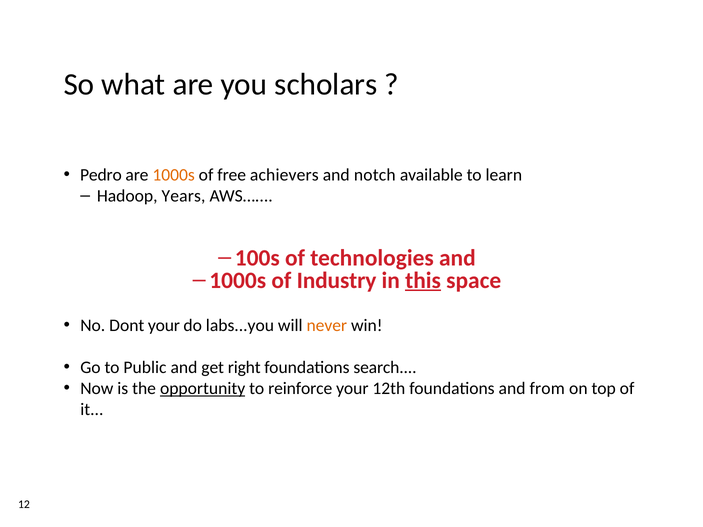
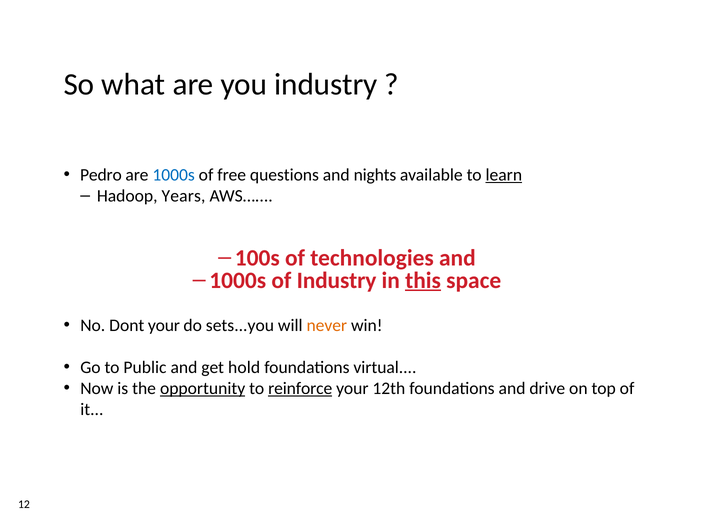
you scholars: scholars -> industry
1000s at (174, 175) colour: orange -> blue
achievers: achievers -> questions
notch: notch -> nights
learn underline: none -> present
labs...you: labs...you -> sets...you
right: right -> hold
search: search -> virtual
reinforce underline: none -> present
from: from -> drive
